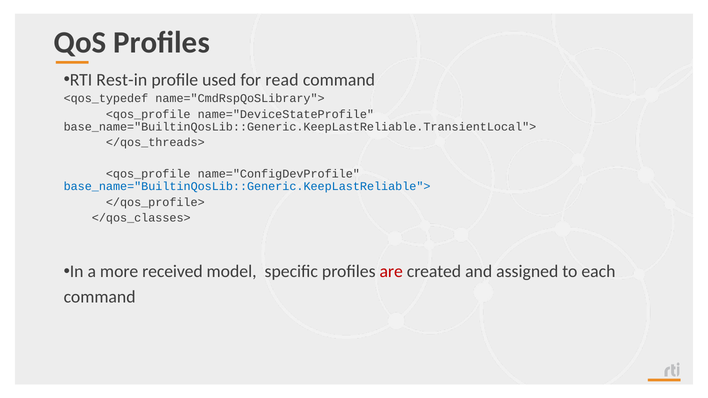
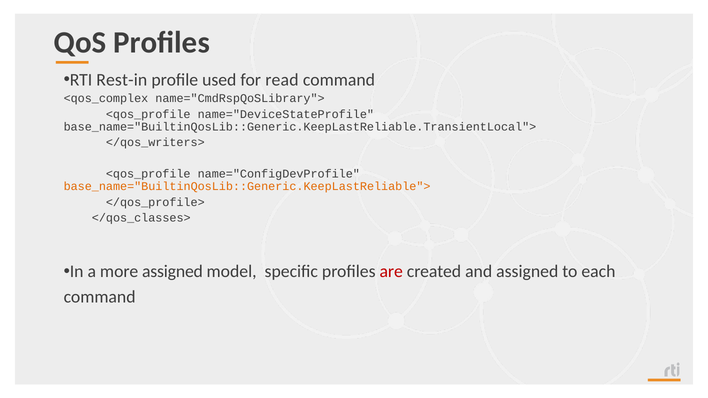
<qos_typedef: <qos_typedef -> <qos_complex
</qos_threads>: </qos_threads> -> </qos_writers>
base_name="BuiltinQosLib::Generic.KeepLastReliable"> colour: blue -> orange
more received: received -> assigned
